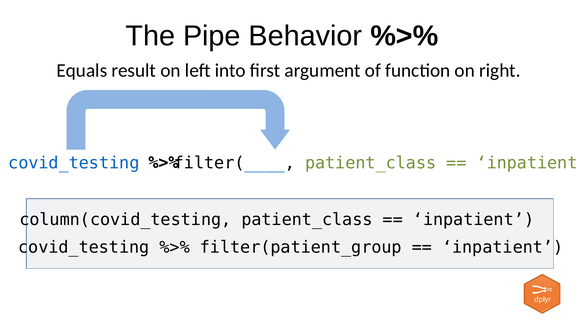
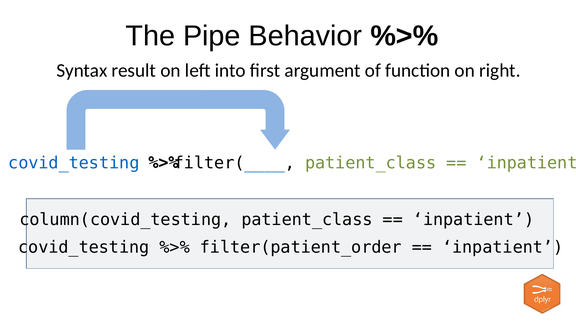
Equals: Equals -> Syntax
filter(patient_group: filter(patient_group -> filter(patient_order
